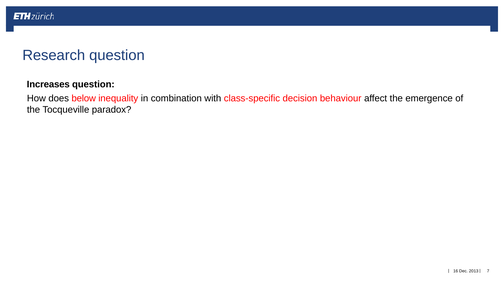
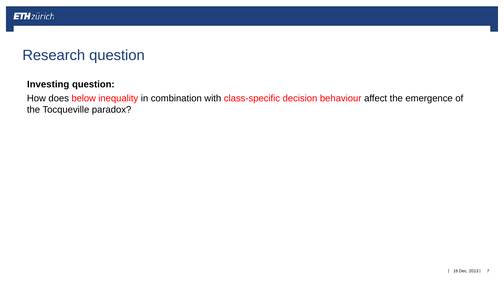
Increases: Increases -> Investing
